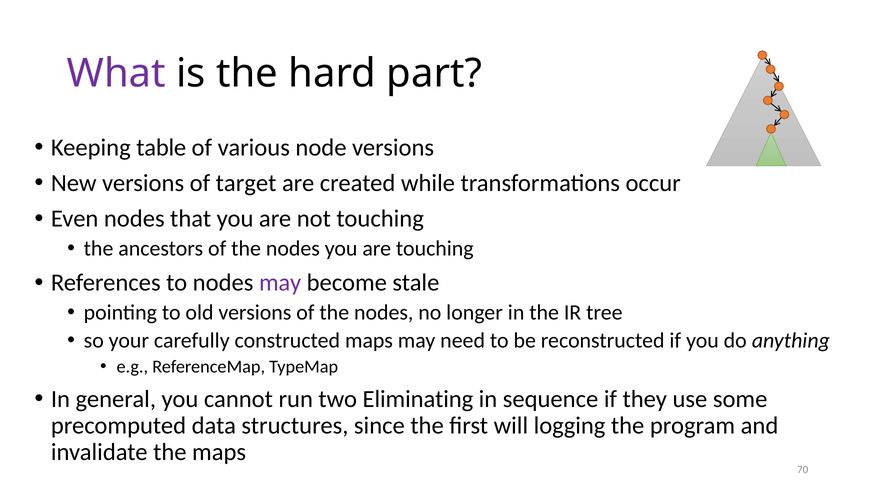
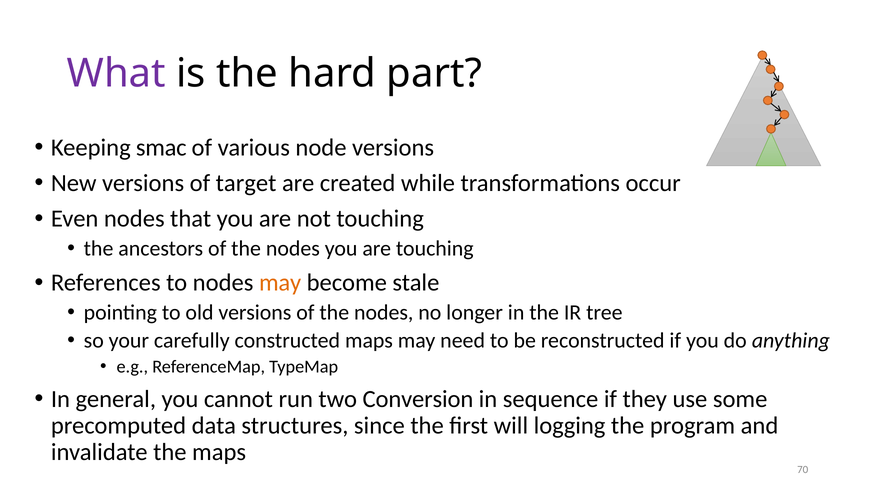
table: table -> smac
may at (280, 283) colour: purple -> orange
Eliminating: Eliminating -> Conversion
